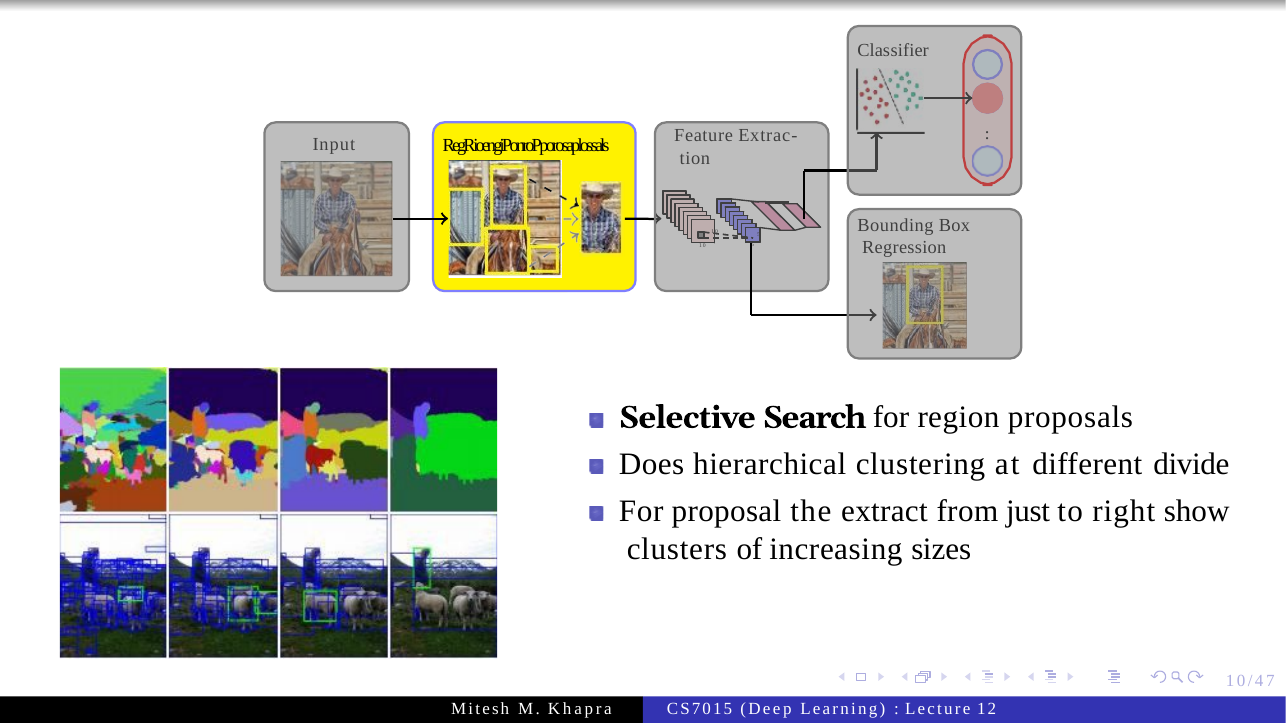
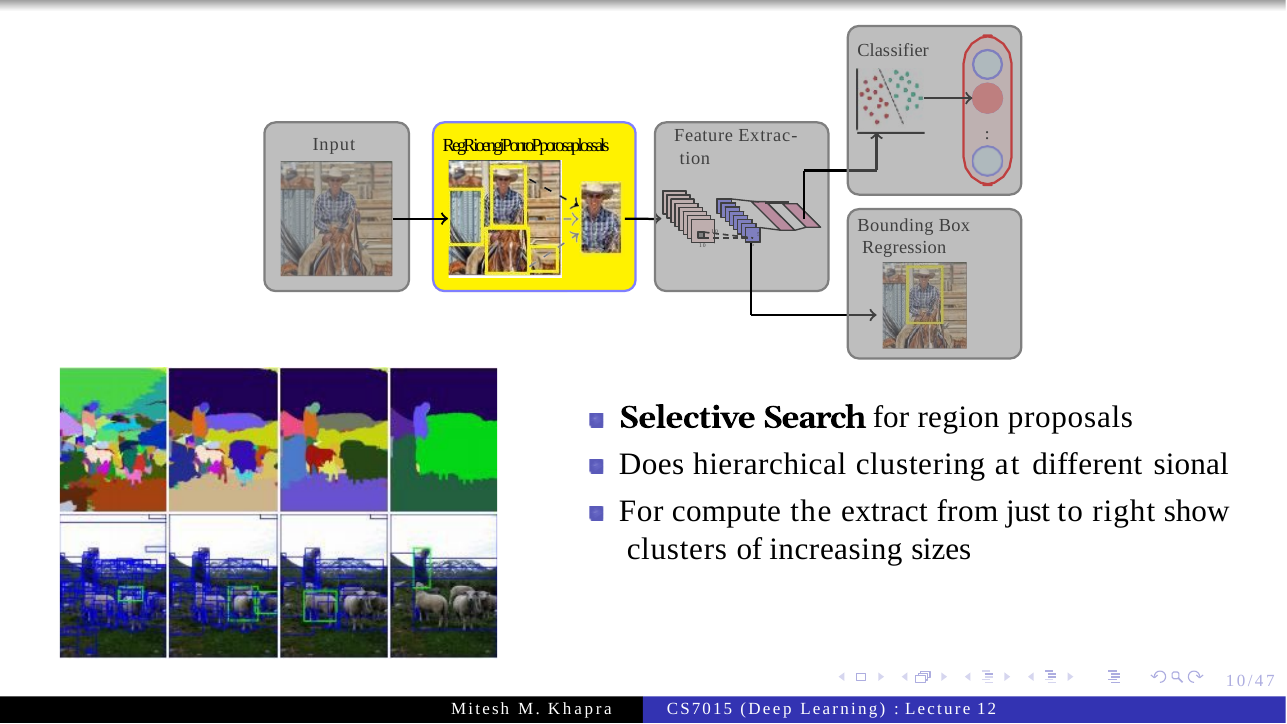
divide: divide -> sional
proposal: proposal -> compute
